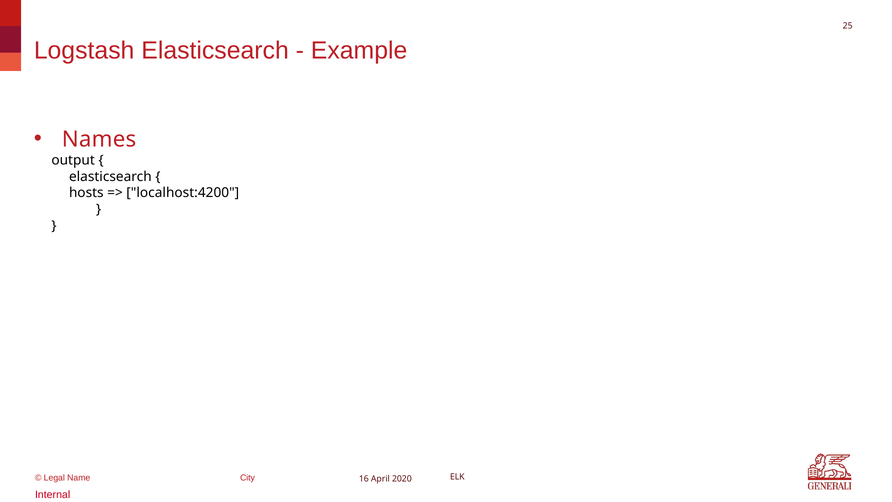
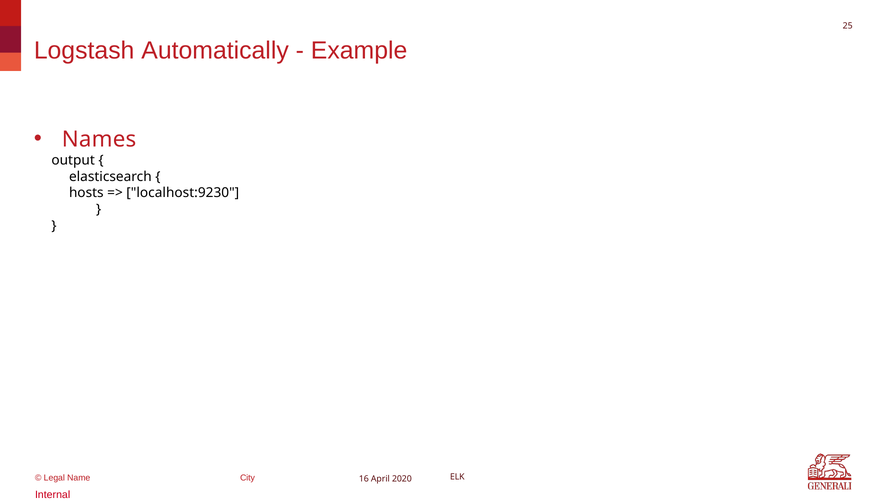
Logstash Elasticsearch: Elasticsearch -> Automatically
localhost:4200: localhost:4200 -> localhost:9230
